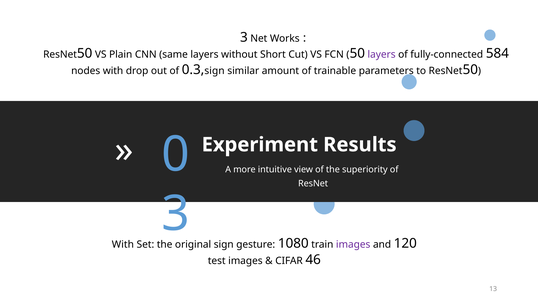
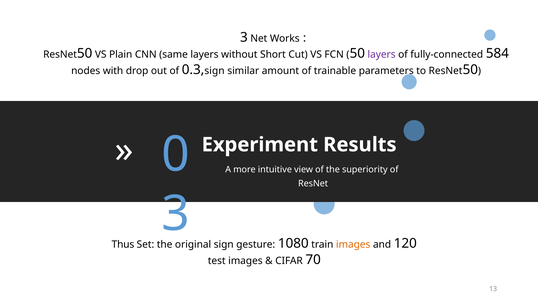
With at (123, 244): With -> Thus
images at (353, 244) colour: purple -> orange
46: 46 -> 70
